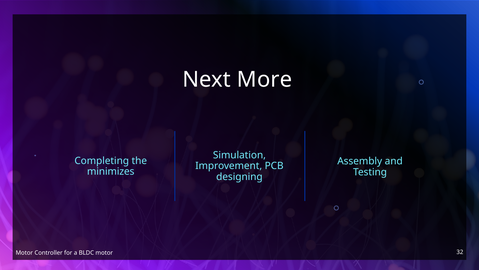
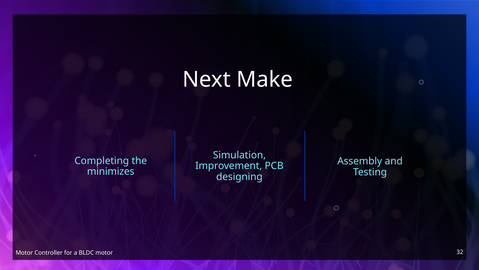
More: More -> Make
